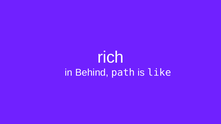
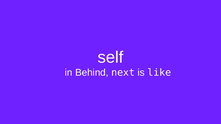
rich: rich -> self
path: path -> next
